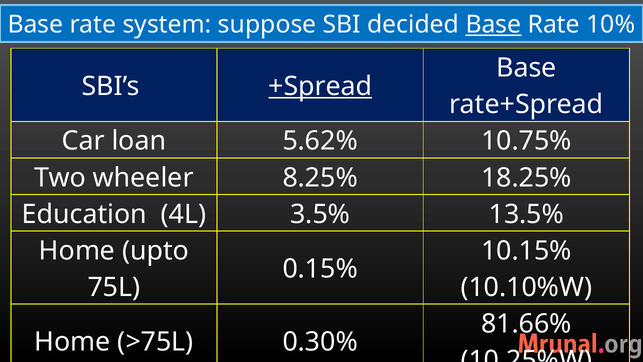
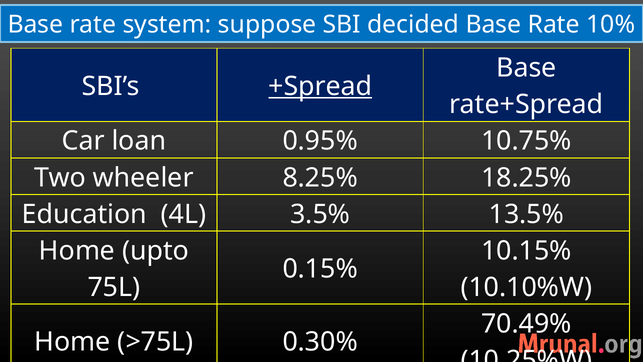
Base at (493, 24) underline: present -> none
5.62%: 5.62% -> 0.95%
81.66%: 81.66% -> 70.49%
